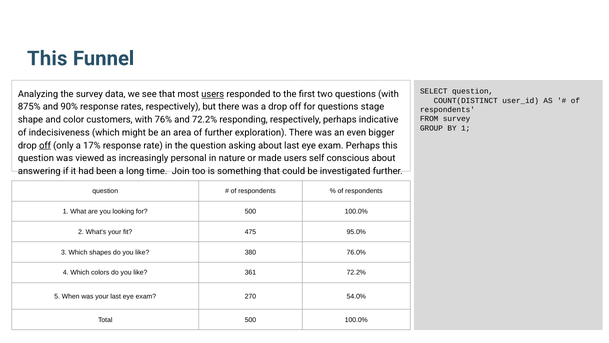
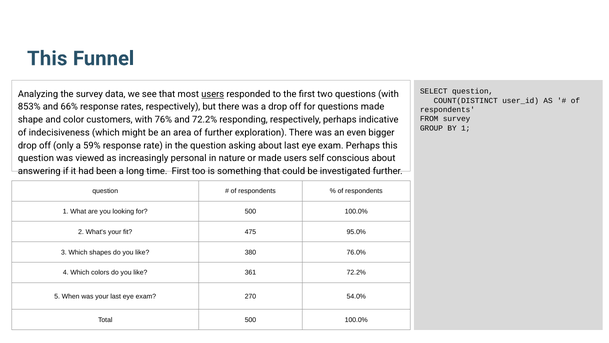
875%: 875% -> 853%
90%: 90% -> 66%
questions stage: stage -> made
off at (45, 145) underline: present -> none
17%: 17% -> 59%
time Join: Join -> First
